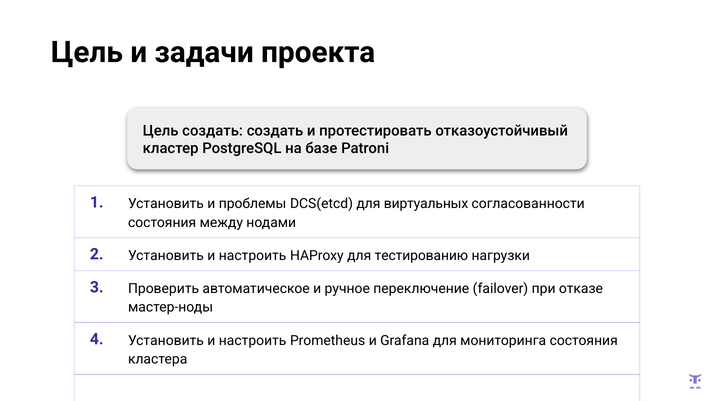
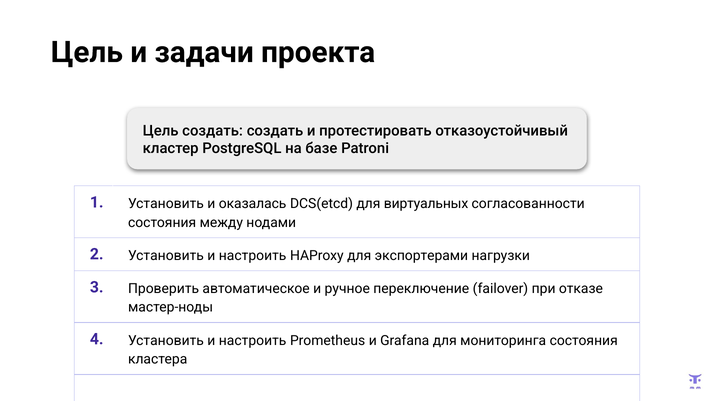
проблемы: проблемы -> оказалась
тестированию: тестированию -> экспортерами
